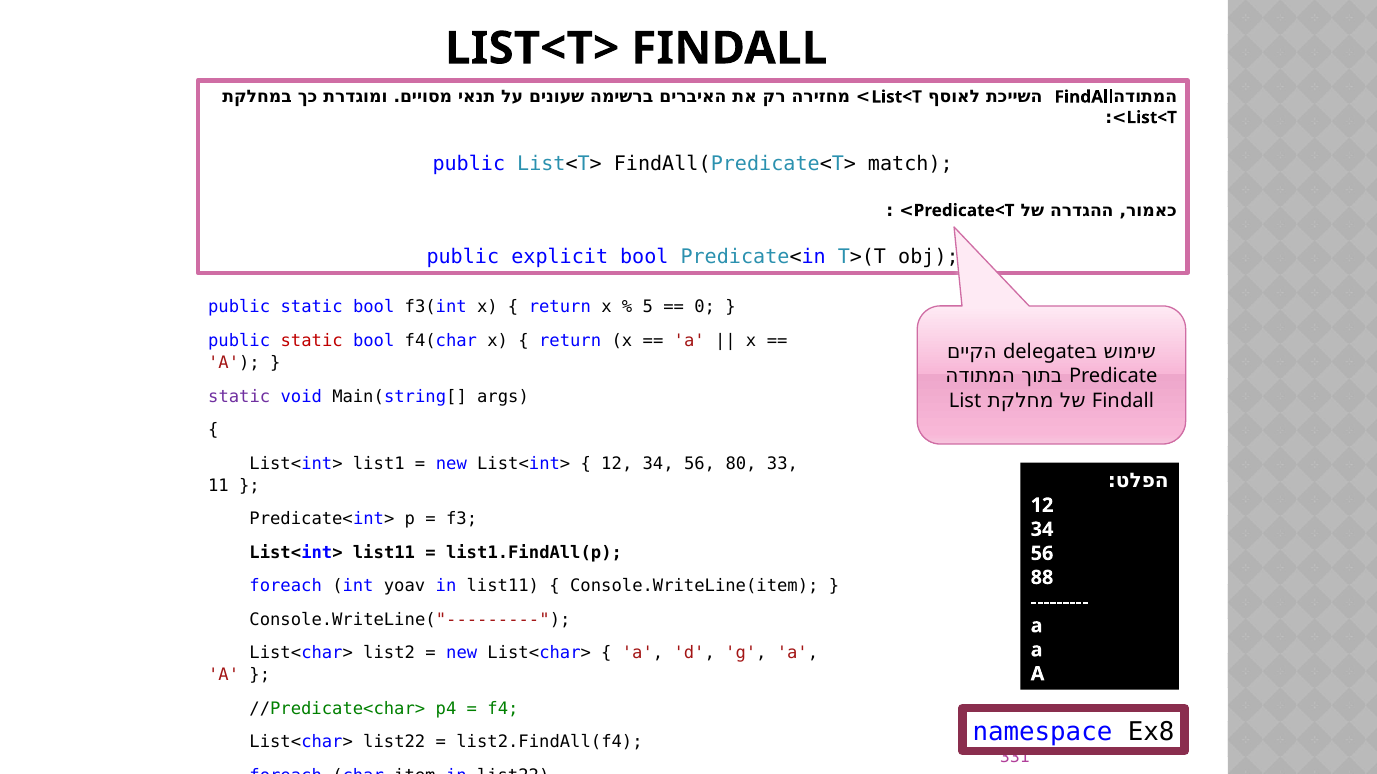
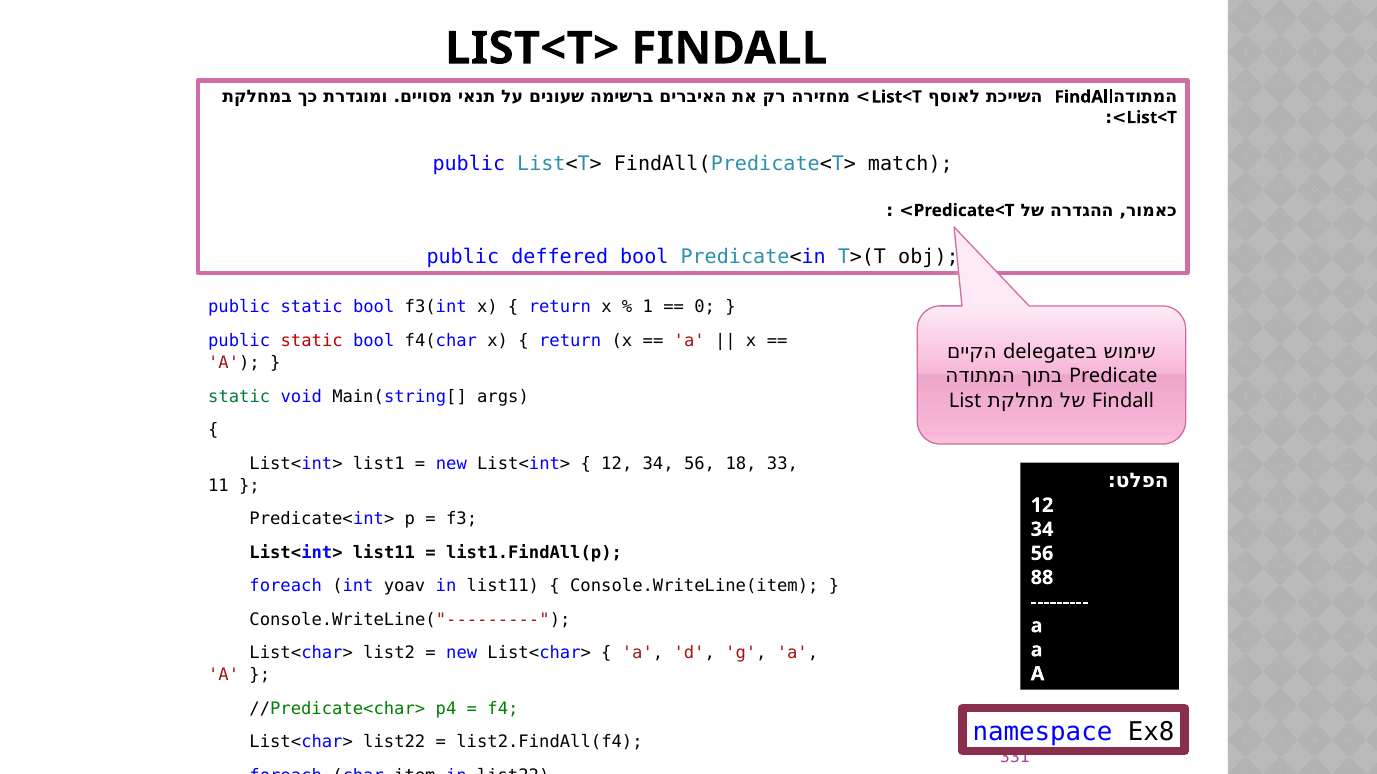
explicit: explicit -> deffered
5: 5 -> 1
static at (239, 397) colour: purple -> green
80: 80 -> 18
